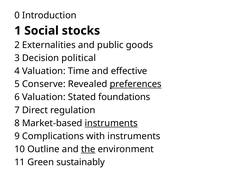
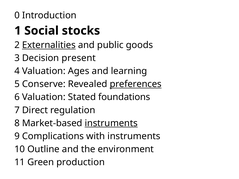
Externalities underline: none -> present
political: political -> present
Time: Time -> Ages
effective: effective -> learning
the underline: present -> none
sustainably: sustainably -> production
